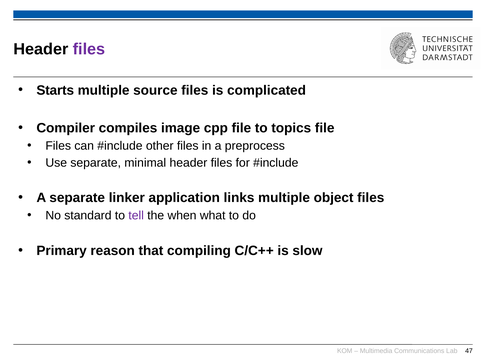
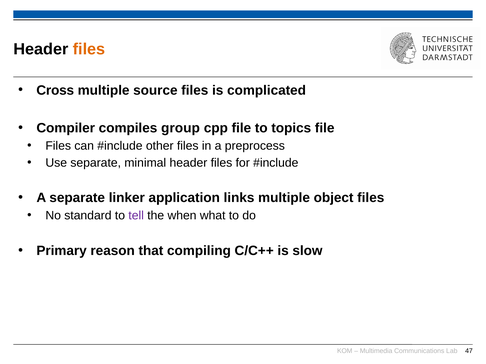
files at (89, 49) colour: purple -> orange
Starts: Starts -> Cross
image: image -> group
